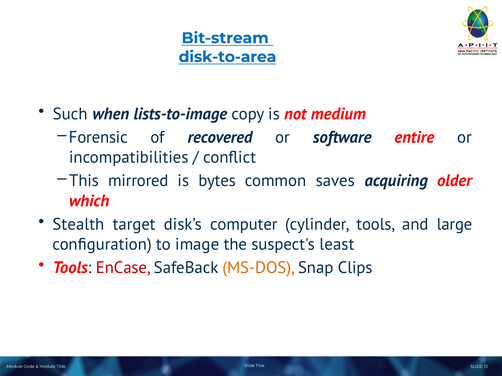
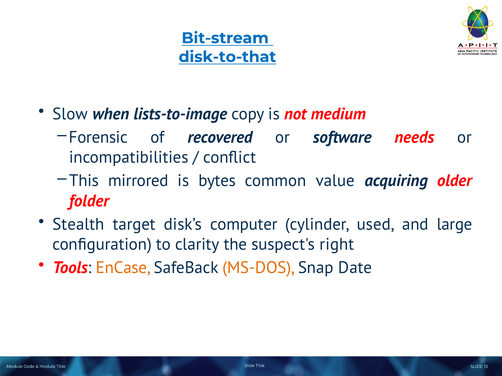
disk-to-area: disk-to-area -> disk-to-that
Such: Such -> Slow
entire: entire -> needs
saves: saves -> value
which: which -> folder
cylinder tools: tools -> used
image: image -> clarity
least: least -> right
EnCase colour: red -> orange
Clips: Clips -> Date
